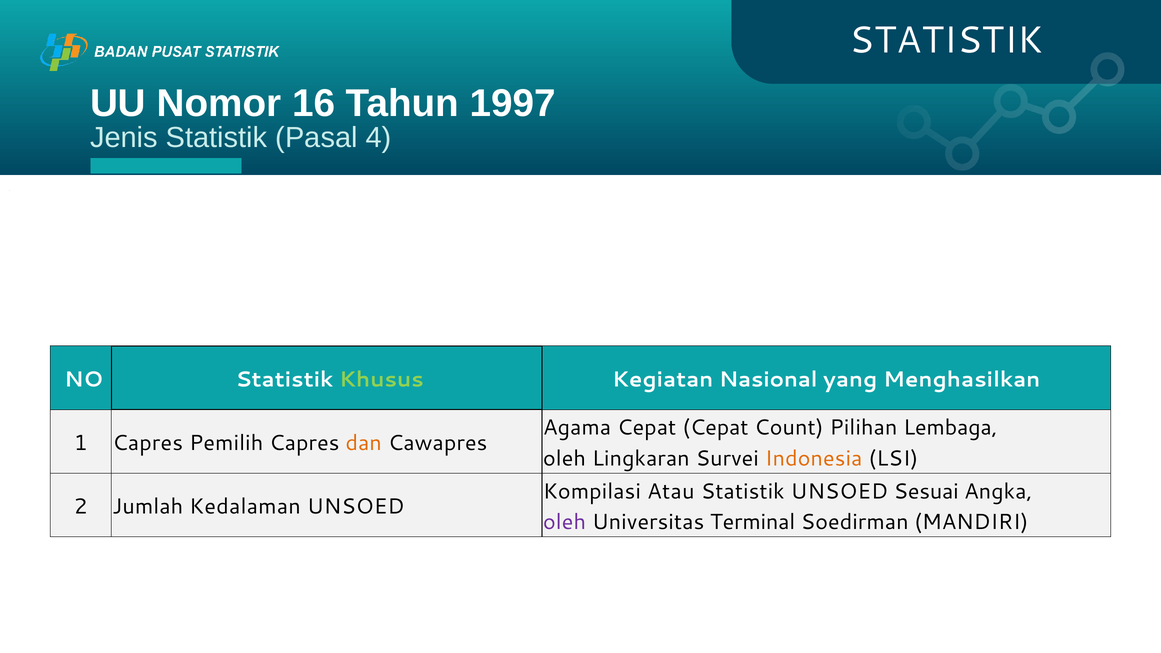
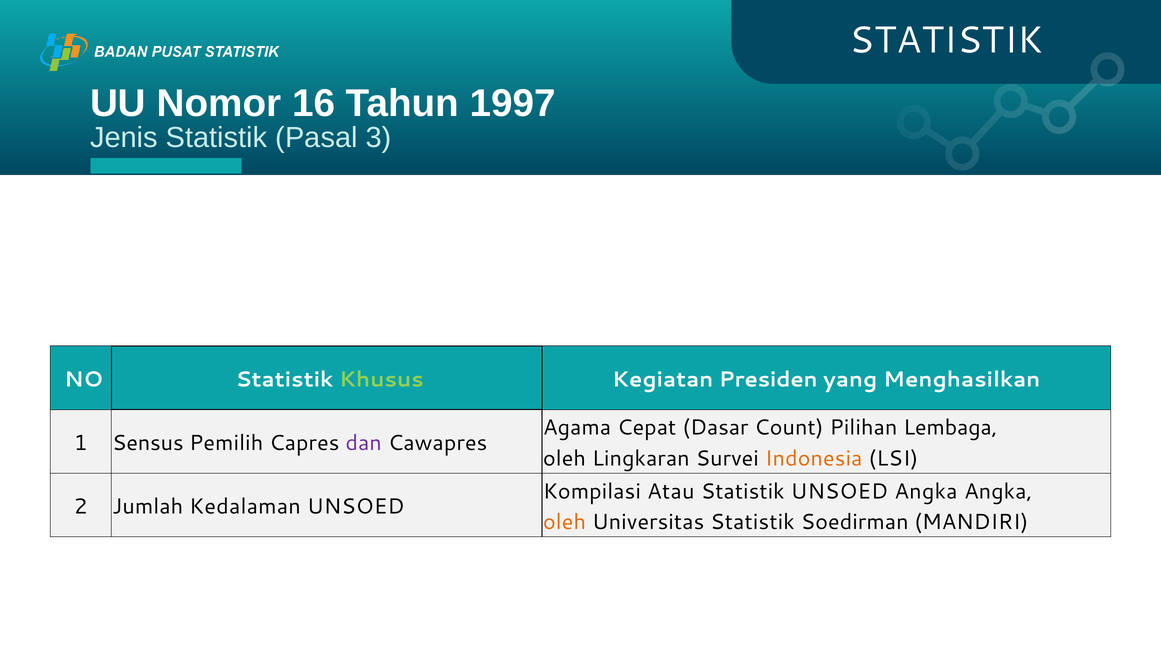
Pasal 4: 4 -> 3
Nasional: Nasional -> Presiden
Cepat Cepat: Cepat -> Dasar
1 Capres: Capres -> Sensus
dan colour: orange -> purple
UNSOED Sesuai: Sesuai -> Angka
oleh at (564, 522) colour: purple -> orange
Universitas Terminal: Terminal -> Statistik
